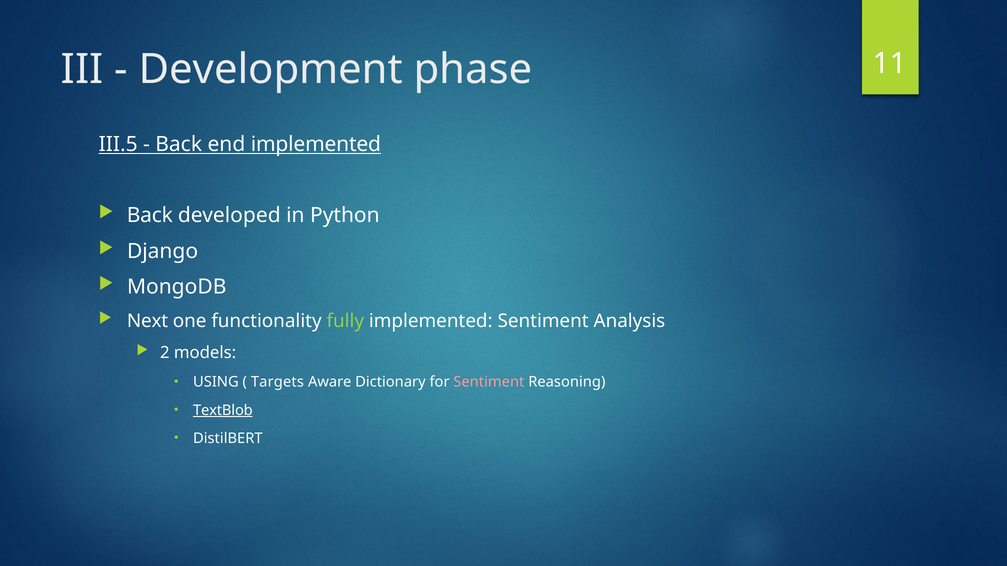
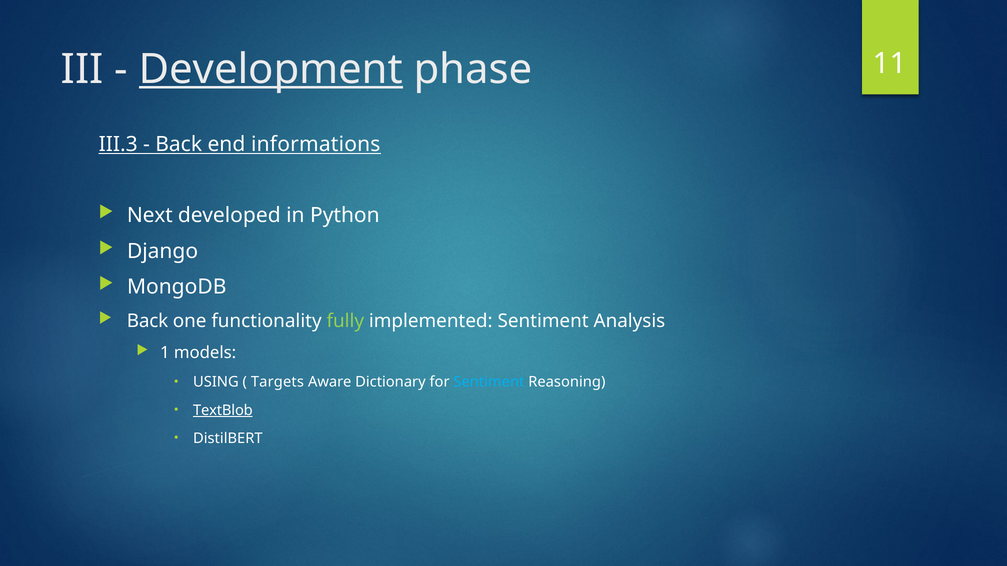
Development underline: none -> present
III.5: III.5 -> III.3
end implemented: implemented -> informations
Back at (150, 216): Back -> Next
Next at (148, 321): Next -> Back
2: 2 -> 1
Sentiment at (489, 382) colour: pink -> light blue
